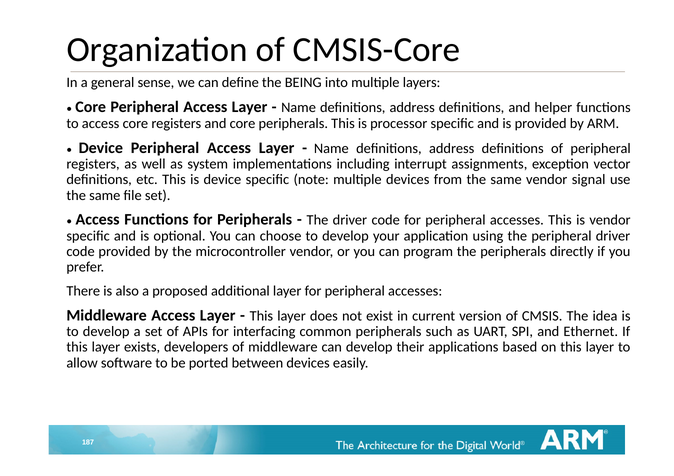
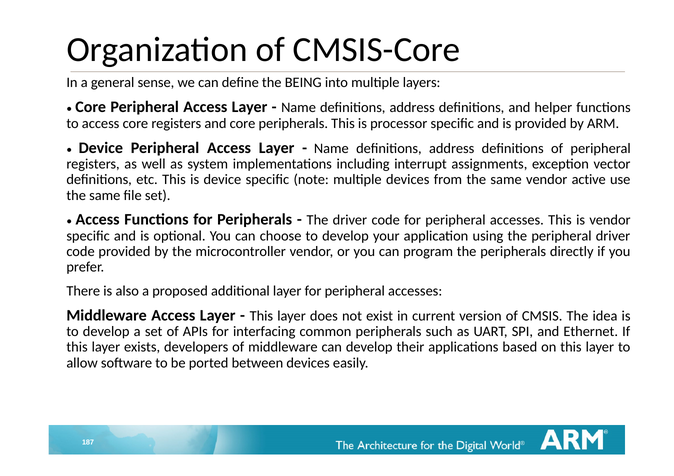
signal: signal -> active
